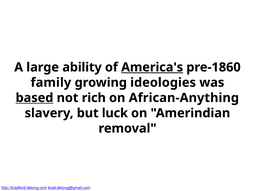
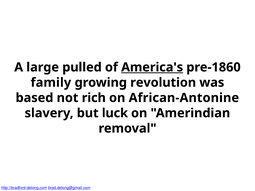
ability: ability -> pulled
ideologies: ideologies -> revolution
based underline: present -> none
African-Anything: African-Anything -> African-Antonine
